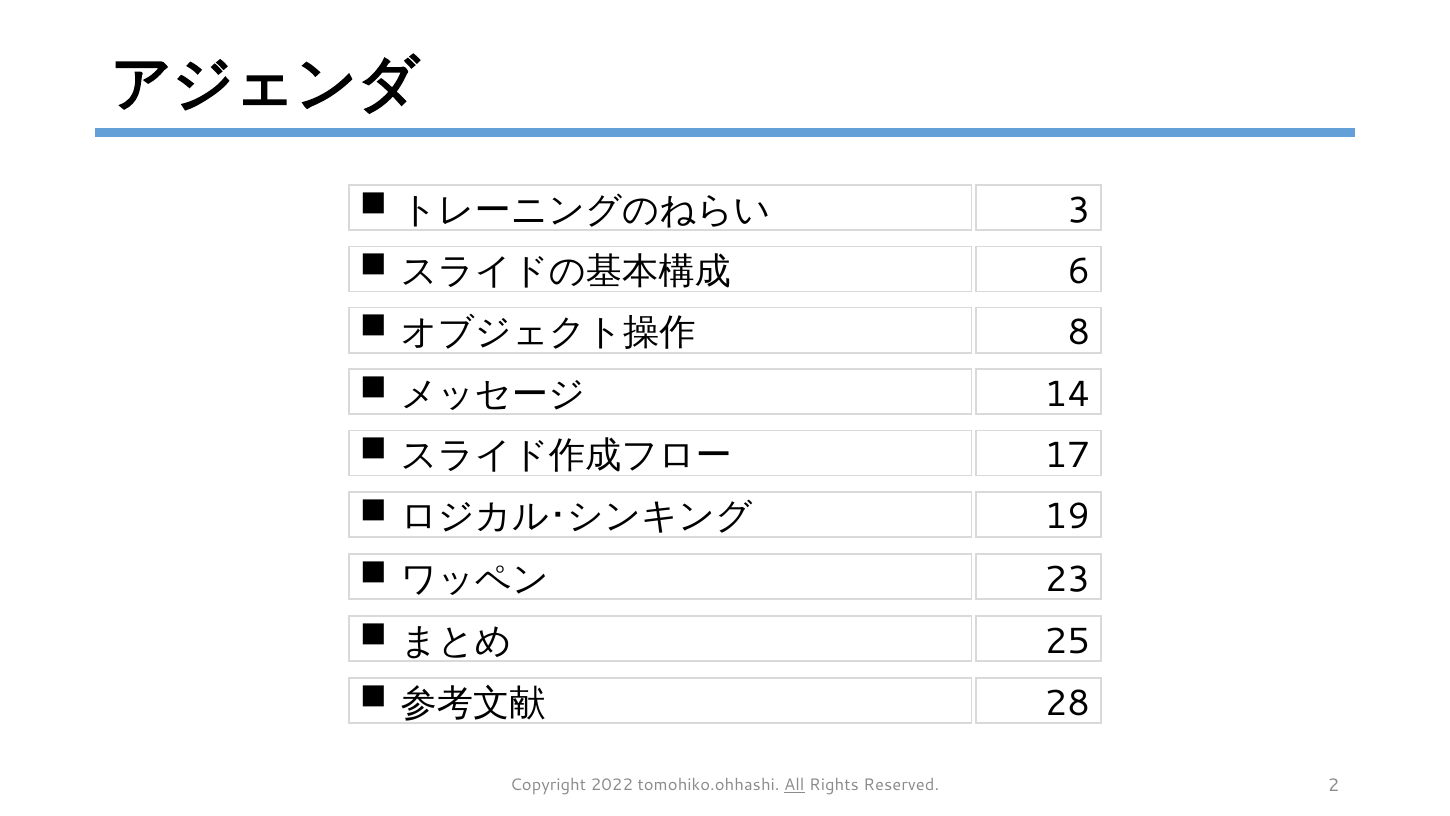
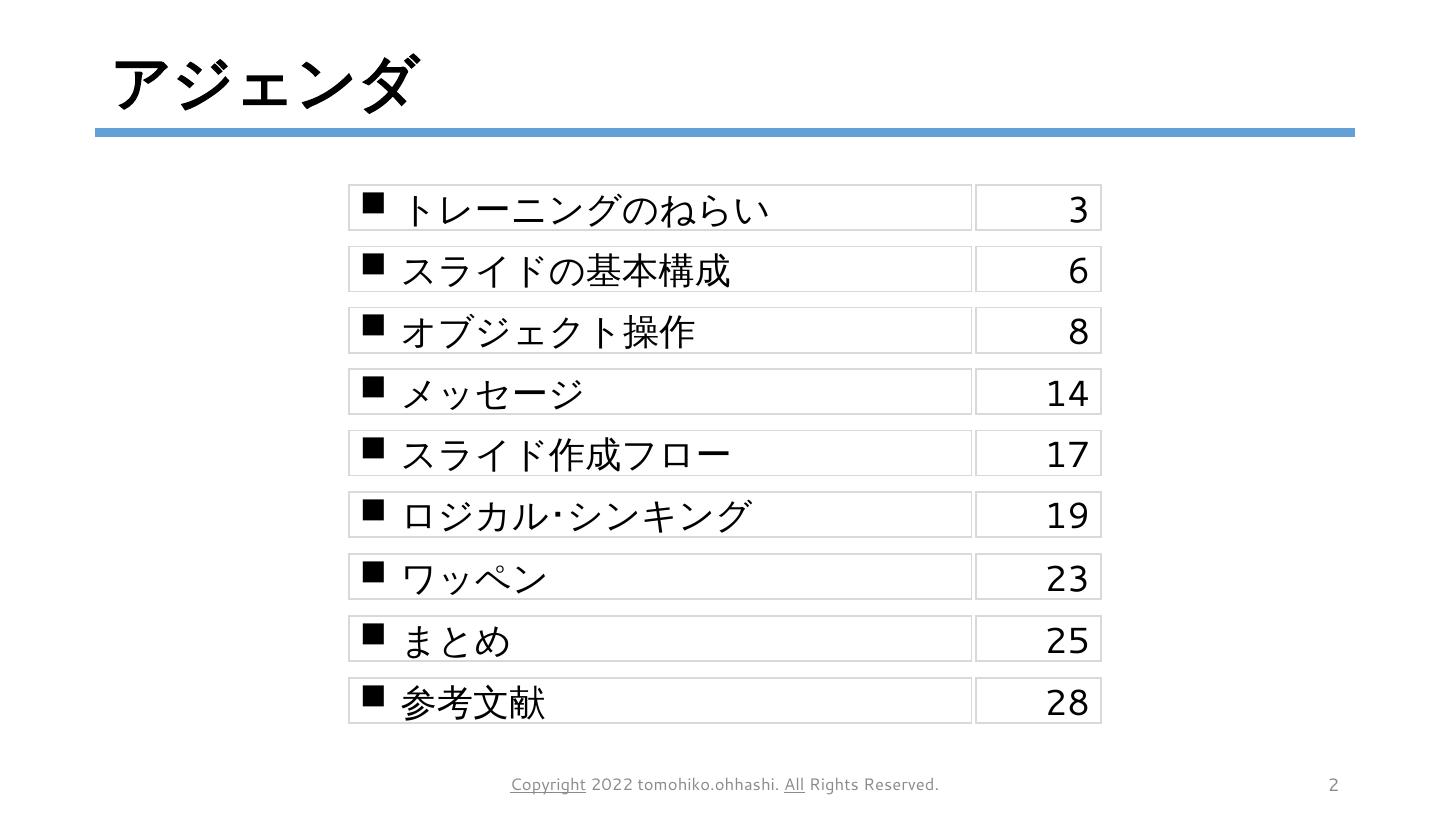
Copyright underline: none -> present
